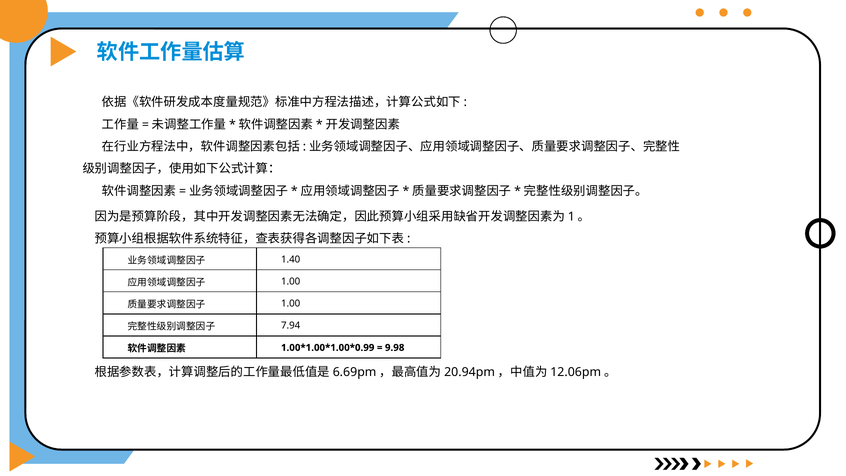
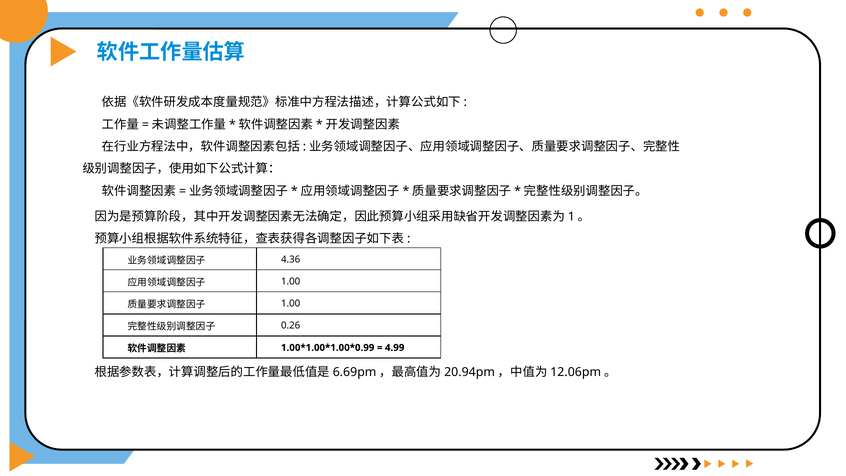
1.40: 1.40 -> 4.36
7.94: 7.94 -> 0.26
9.98: 9.98 -> 4.99
